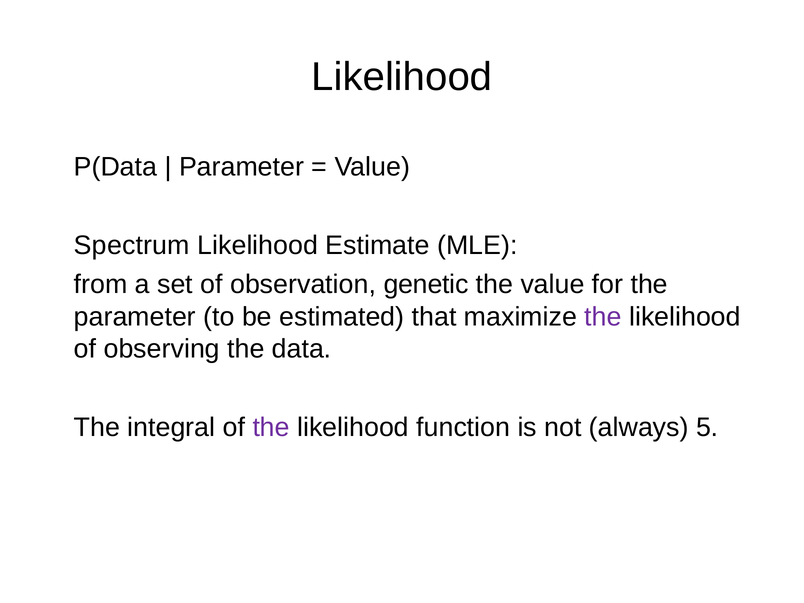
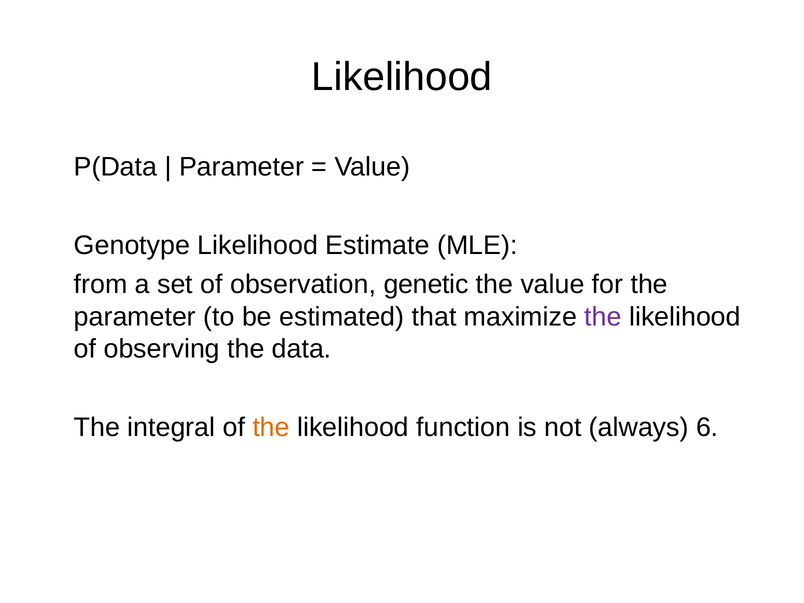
Spectrum: Spectrum -> Genotype
the at (271, 428) colour: purple -> orange
5: 5 -> 6
